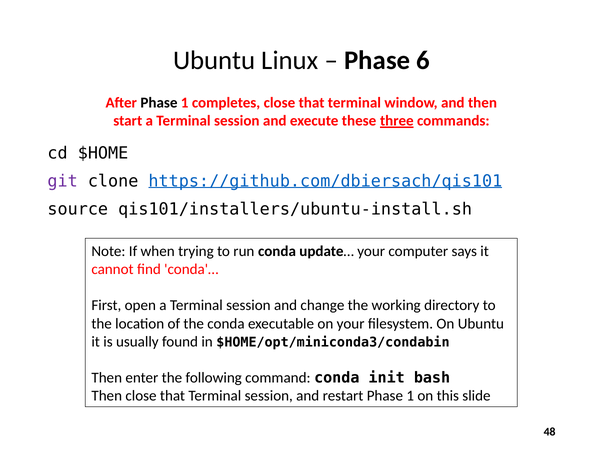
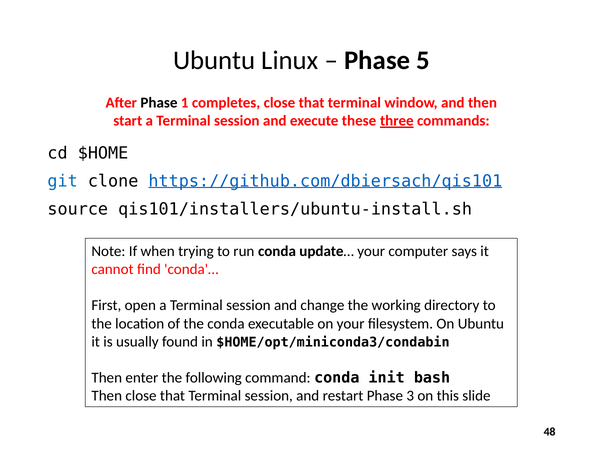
6: 6 -> 5
git colour: purple -> blue
restart Phase 1: 1 -> 3
